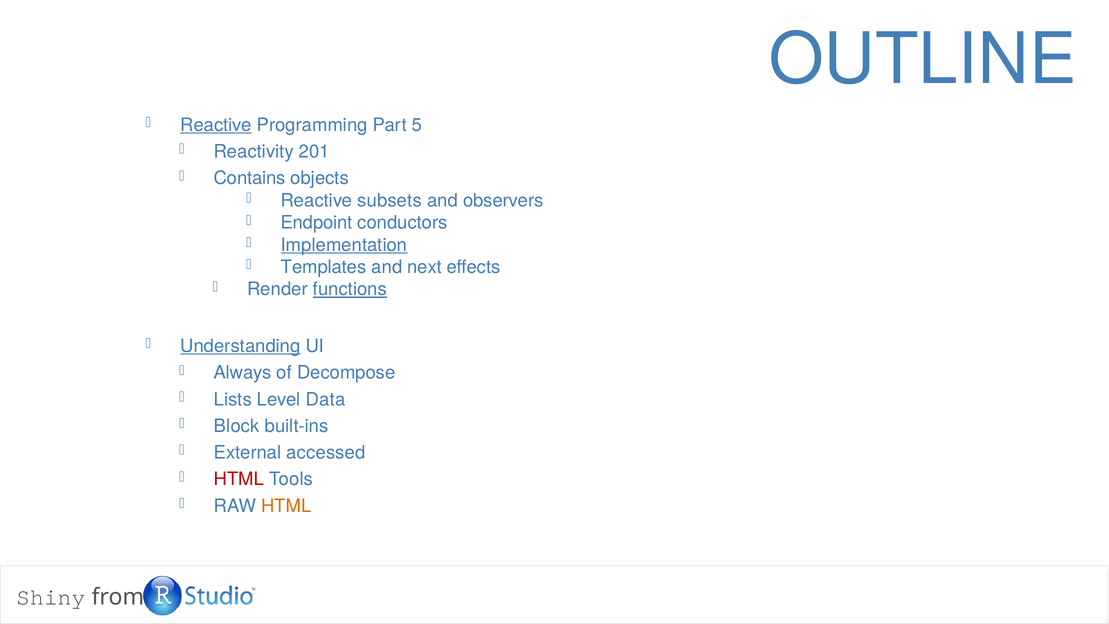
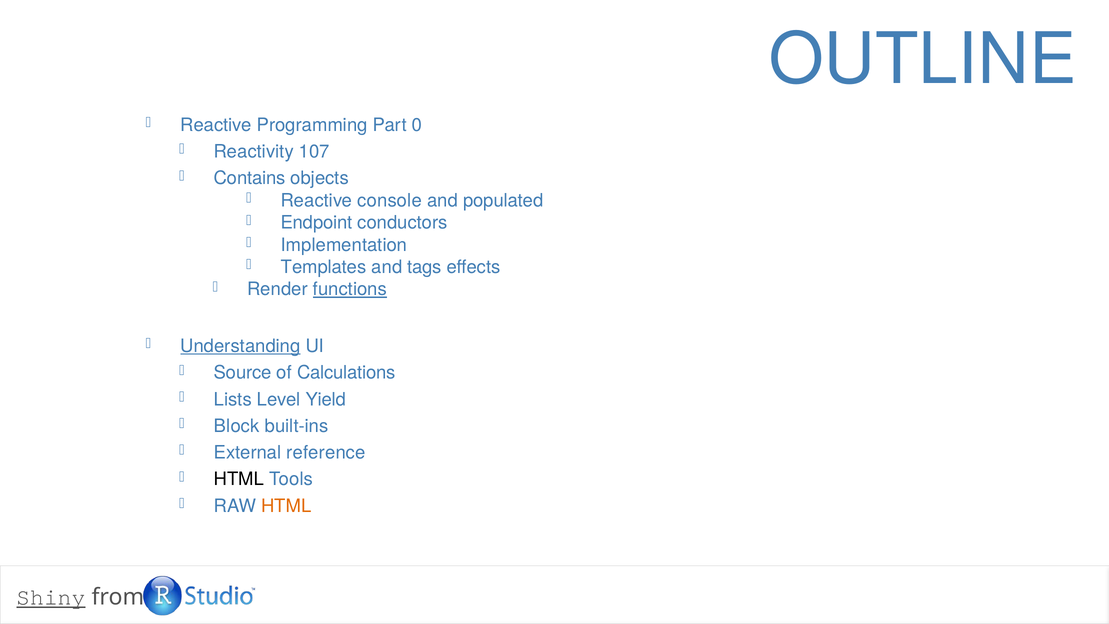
Reactive at (216, 125) underline: present -> none
5: 5 -> 0
201: 201 -> 107
subsets: subsets -> console
observers: observers -> populated
Implementation underline: present -> none
next: next -> tags
Always: Always -> Source
Decompose: Decompose -> Calculations
Data: Data -> Yield
accessed: accessed -> reference
HTML at (239, 479) colour: red -> black
Shiny underline: none -> present
